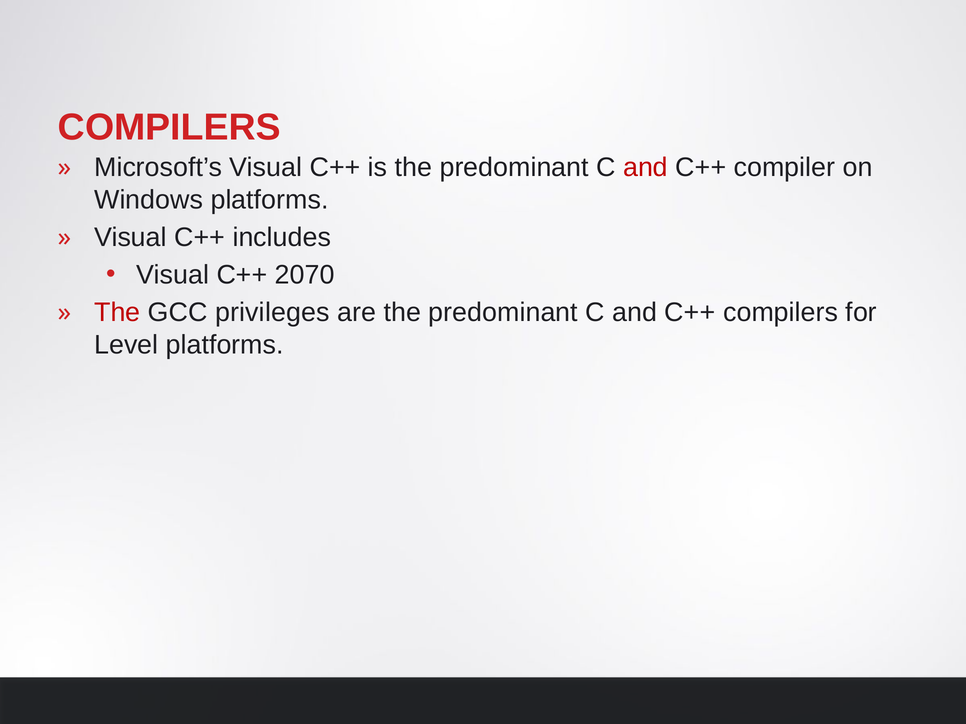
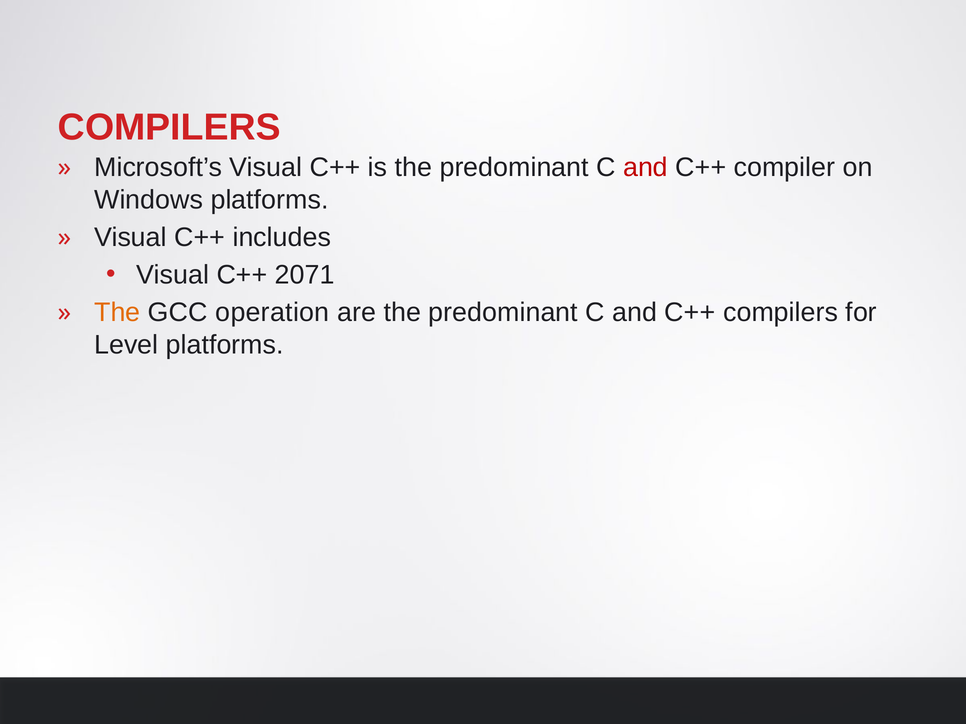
2070: 2070 -> 2071
The at (117, 313) colour: red -> orange
privileges: privileges -> operation
